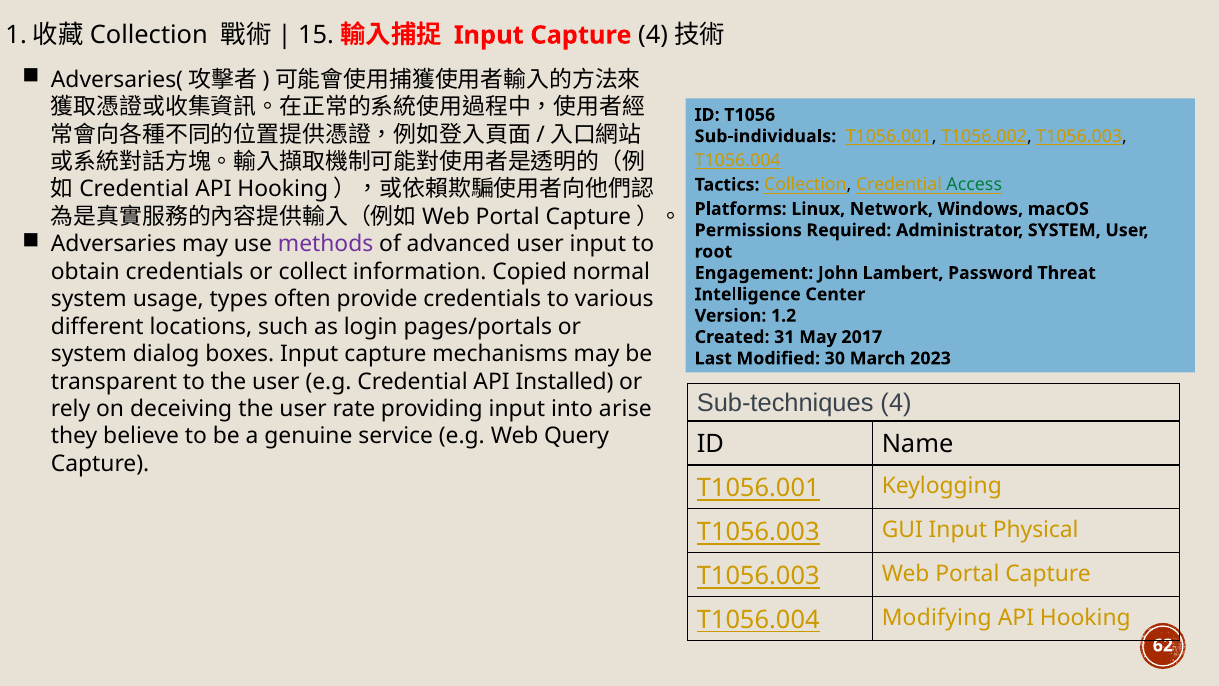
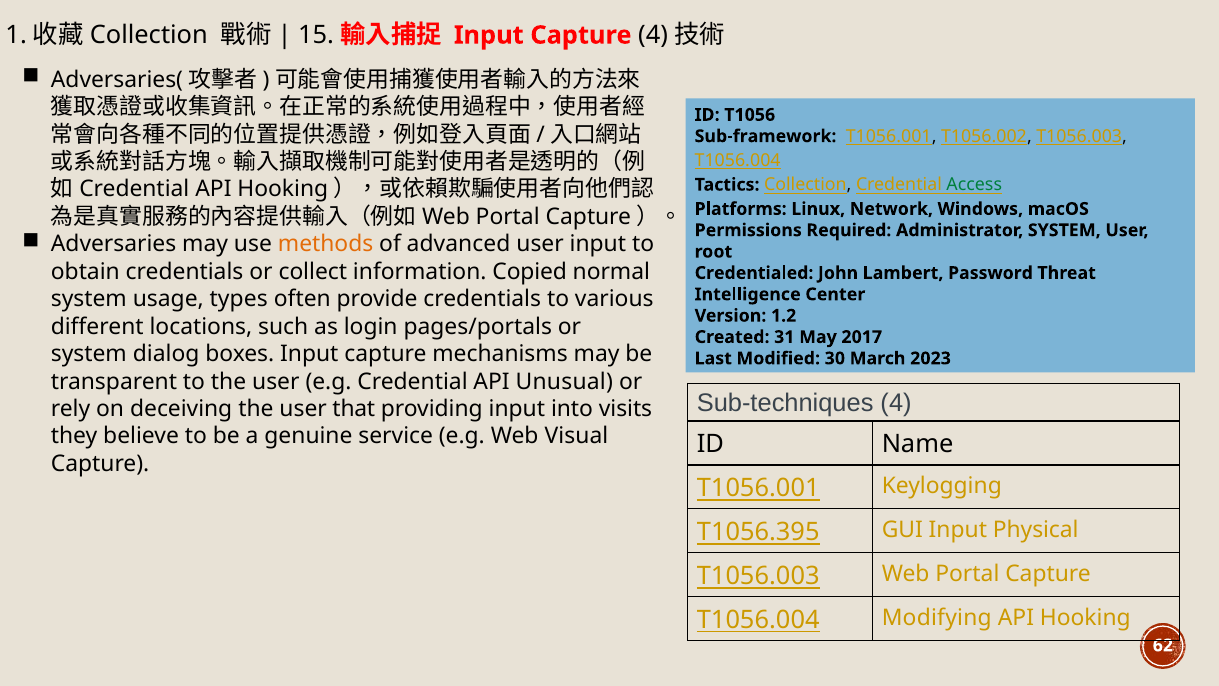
Sub-individuals: Sub-individuals -> Sub-framework
methods colour: purple -> orange
Engagement: Engagement -> Credentialed
Installed: Installed -> Unusual
rate: rate -> that
arise: arise -> visits
Query: Query -> Visual
T1056.003 at (758, 532): T1056.003 -> T1056.395
